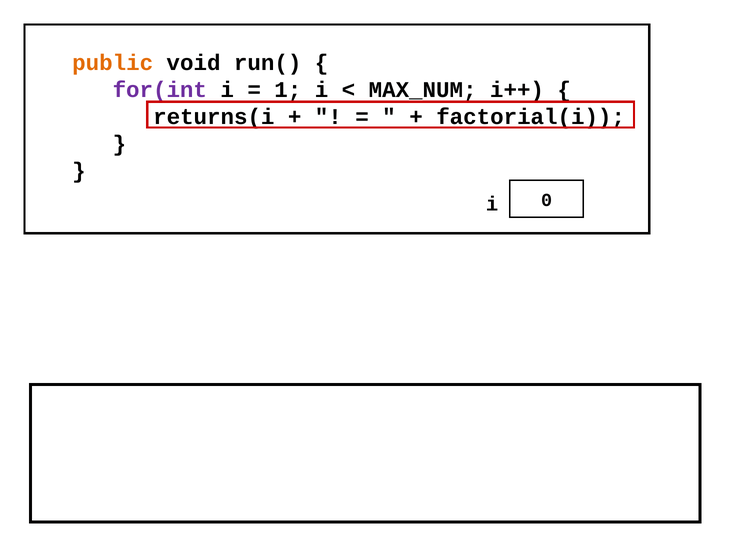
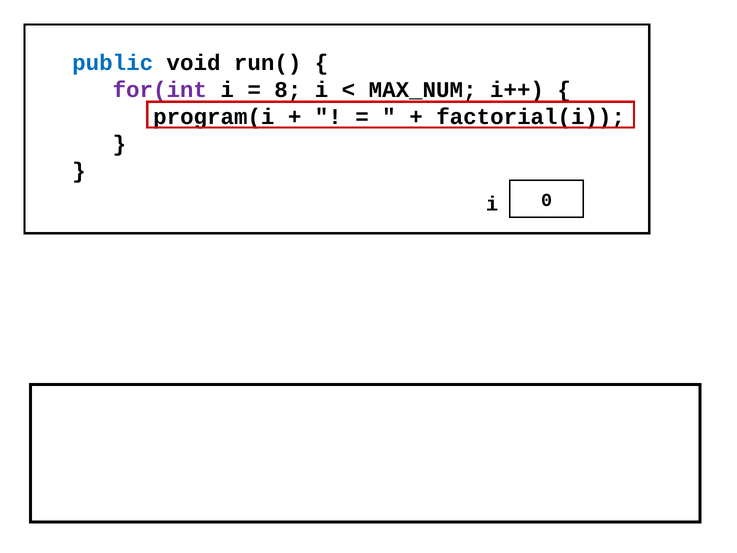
public colour: orange -> blue
1: 1 -> 8
returns(i: returns(i -> program(i
